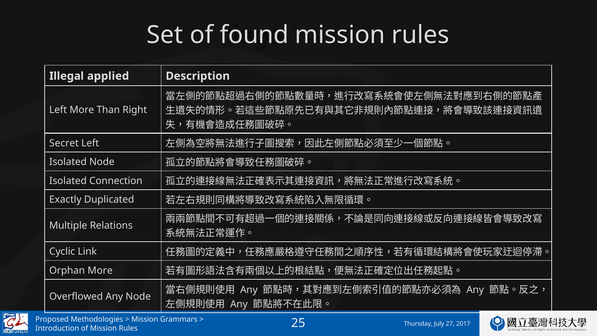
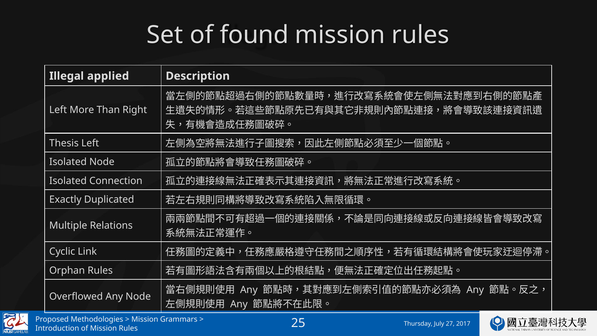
Secret: Secret -> Thesis
Orphan More: More -> Rules
